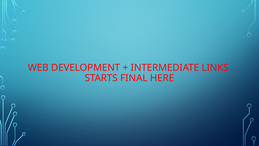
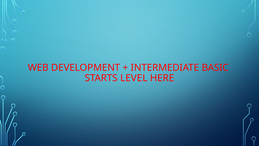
LINKS: LINKS -> BASIC
FINAL: FINAL -> LEVEL
